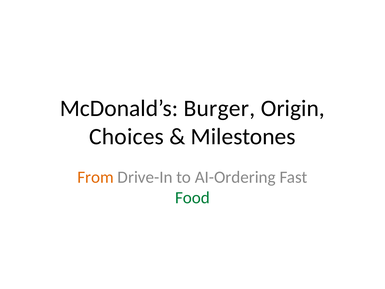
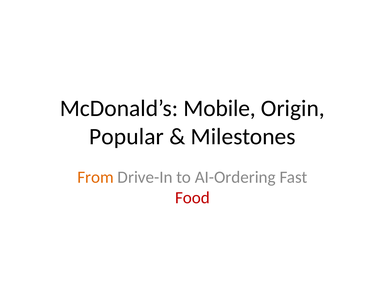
Burger: Burger -> Mobile
Choices: Choices -> Popular
Food colour: green -> red
